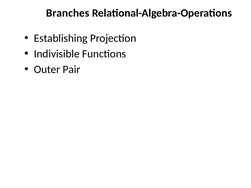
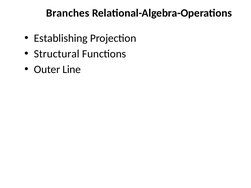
Indivisible: Indivisible -> Structural
Pair: Pair -> Line
